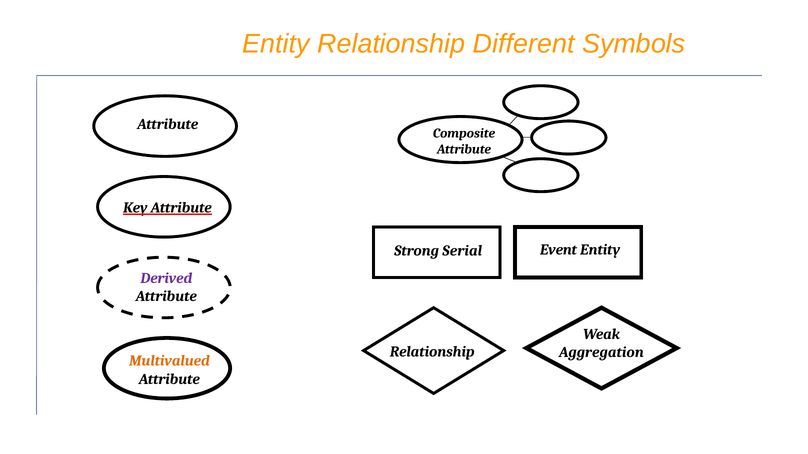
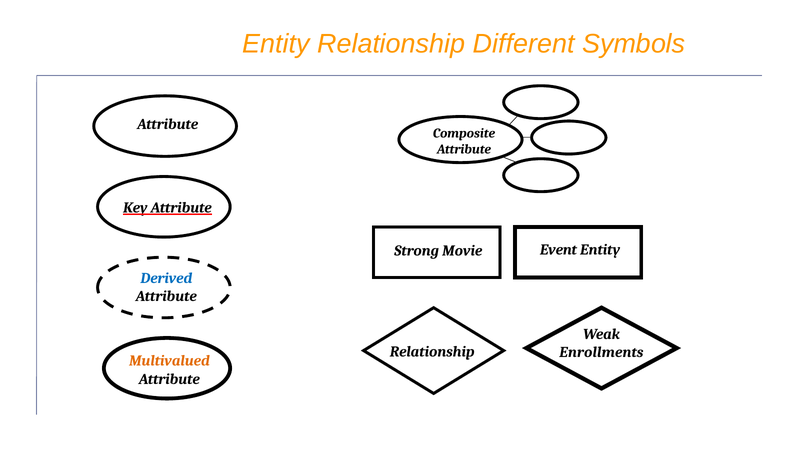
Serial: Serial -> Movie
Derived colour: purple -> blue
Aggregation: Aggregation -> Enrollments
